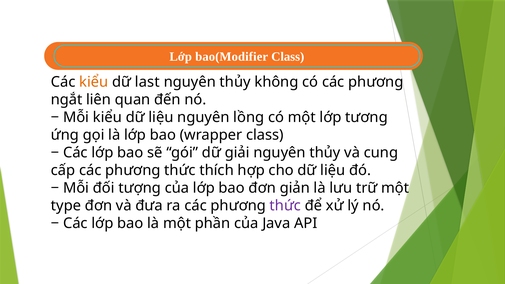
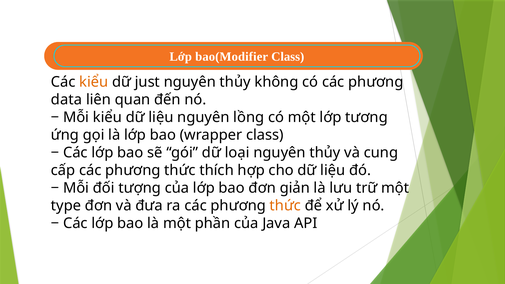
last: last -> just
ngắt: ngắt -> data
giải: giải -> loại
thức at (285, 206) colour: purple -> orange
